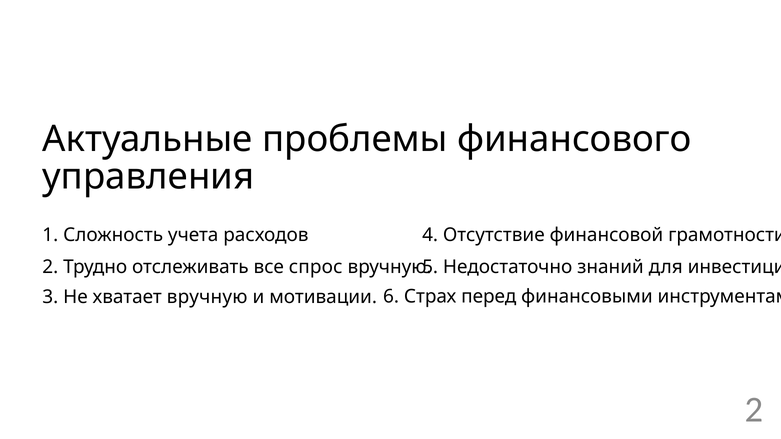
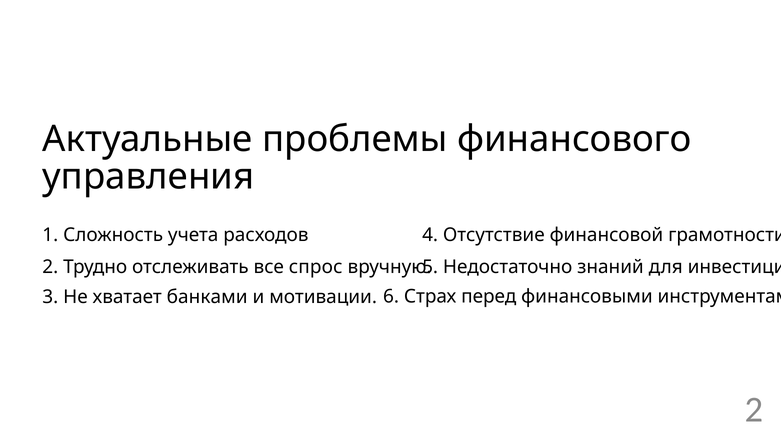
хватает вручную: вручную -> банками
